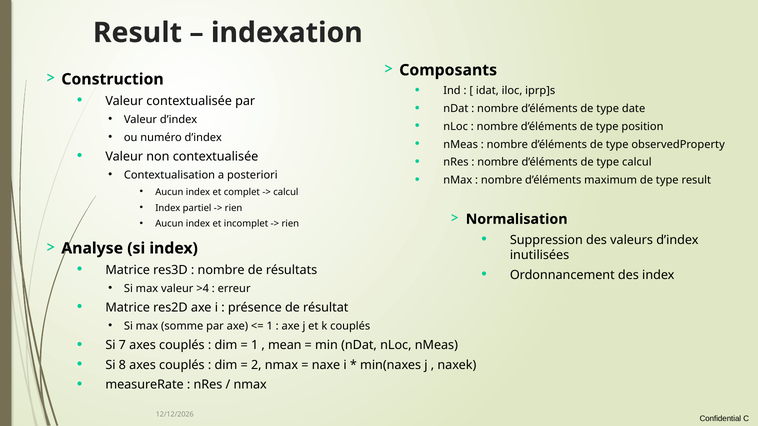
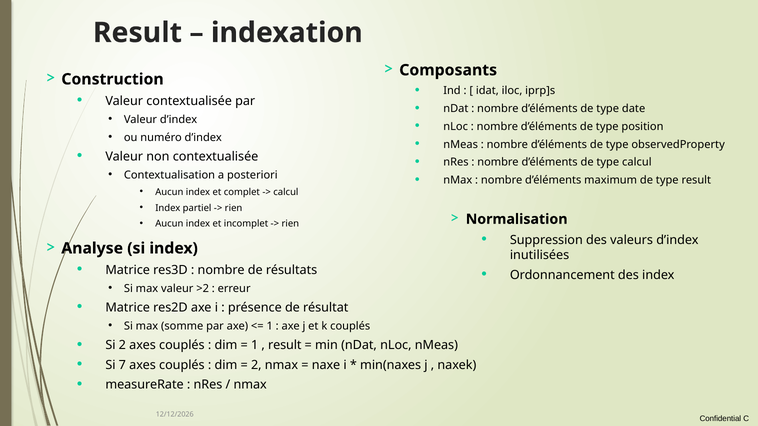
>4: >4 -> >2
Si 7: 7 -> 2
mean at (285, 345): mean -> result
8: 8 -> 7
